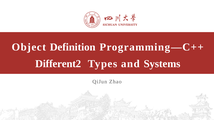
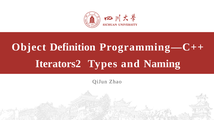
Different2: Different2 -> Iterators2
Systems: Systems -> Naming
